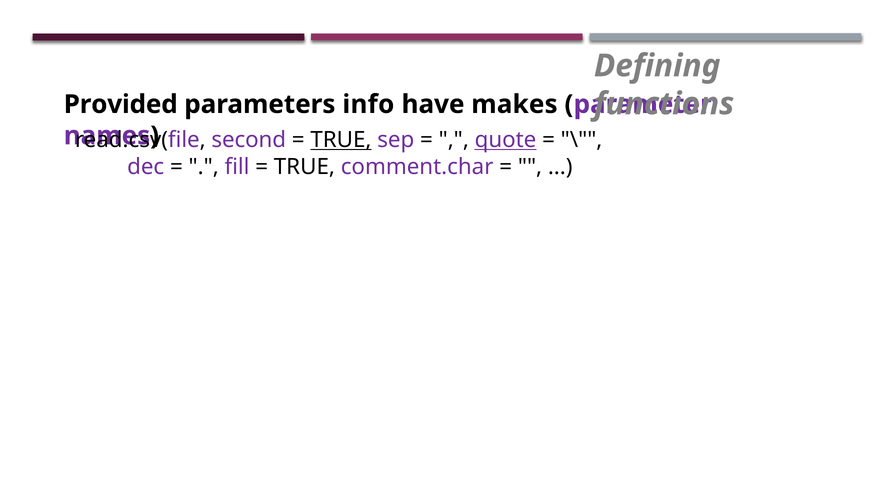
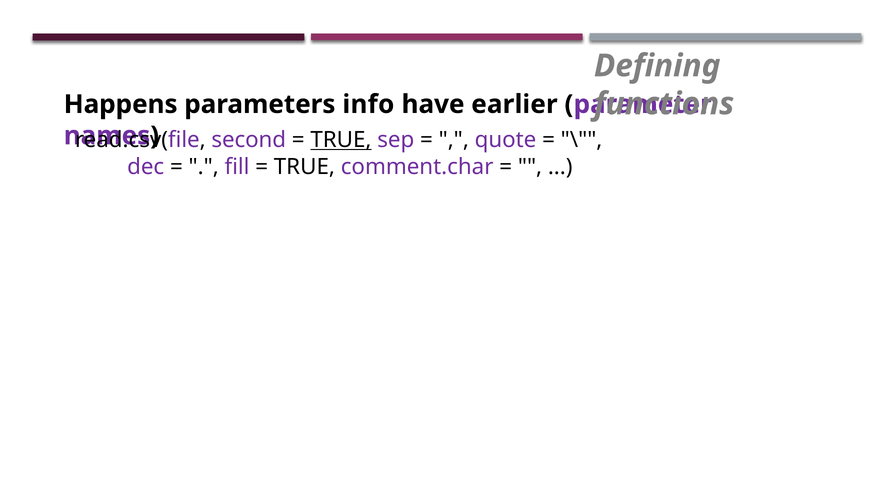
Provided: Provided -> Happens
makes: makes -> earlier
quote underline: present -> none
